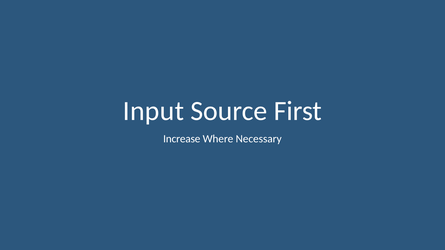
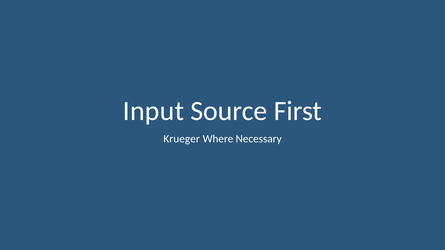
Increase: Increase -> Krueger
